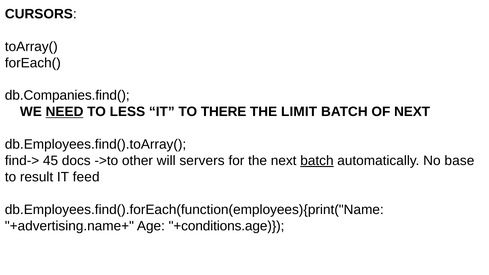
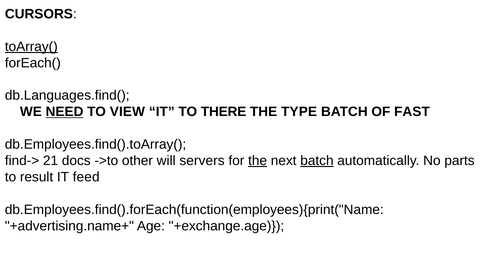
toArray( underline: none -> present
db.Companies.find(: db.Companies.find( -> db.Languages.find(
LESS: LESS -> VIEW
LIMIT: LIMIT -> TYPE
OF NEXT: NEXT -> FAST
45: 45 -> 21
the at (258, 161) underline: none -> present
base: base -> parts
+conditions.age: +conditions.age -> +exchange.age
